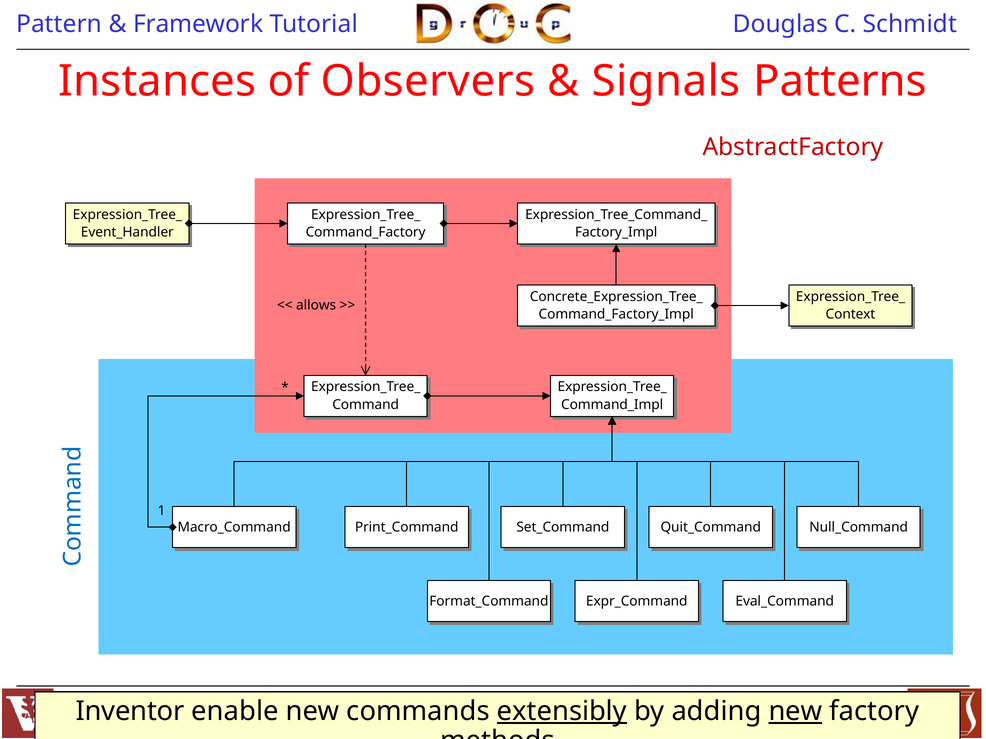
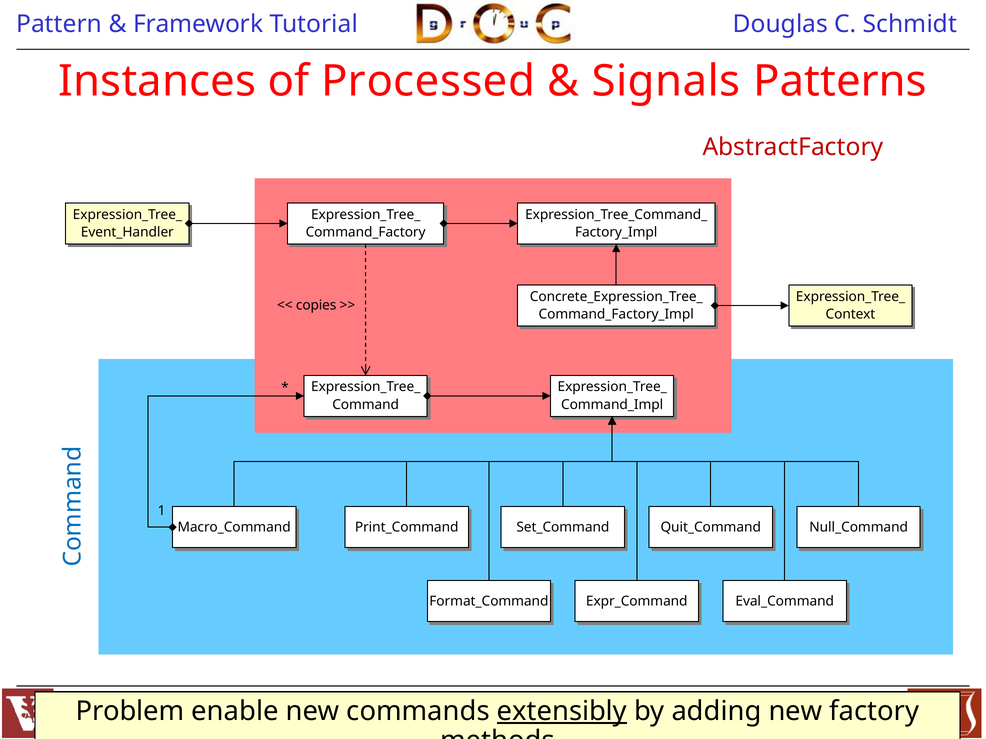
Observers: Observers -> Processed
allows: allows -> copies
Inventor: Inventor -> Problem
new at (796, 712) underline: present -> none
